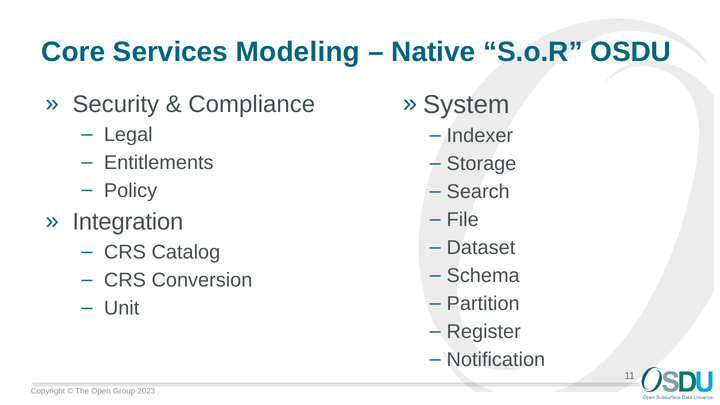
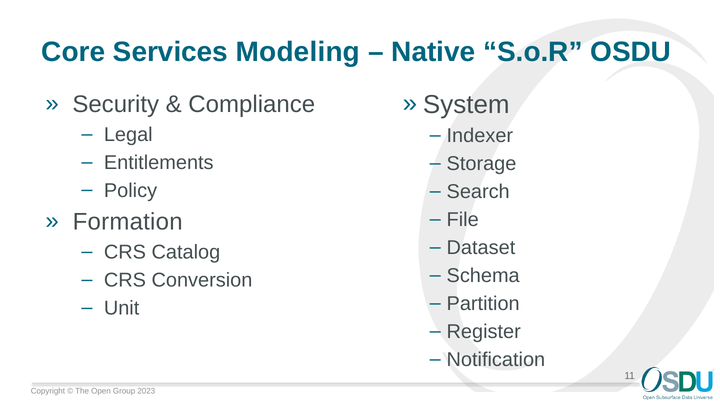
Integration: Integration -> Formation
